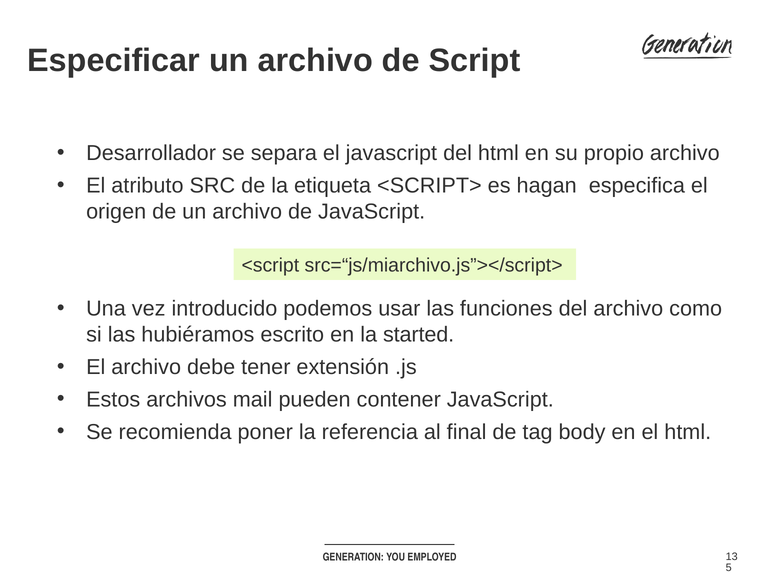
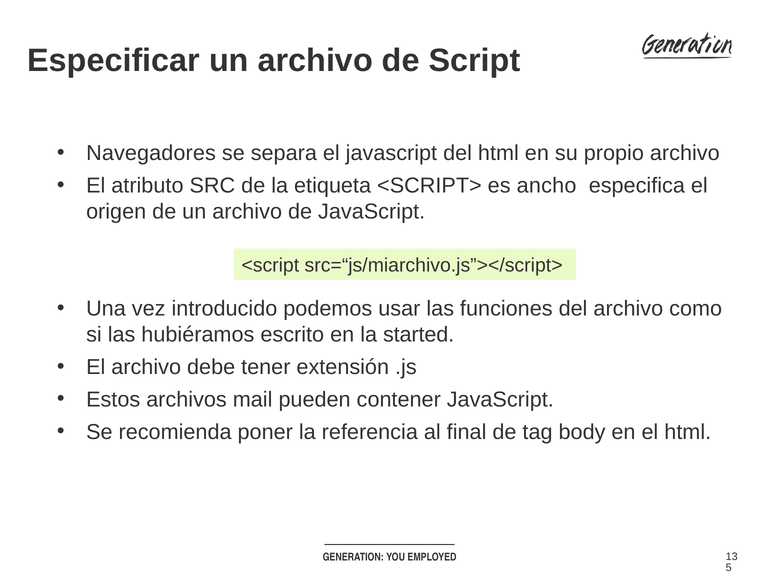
Desarrollador: Desarrollador -> Navegadores
hagan: hagan -> ancho
